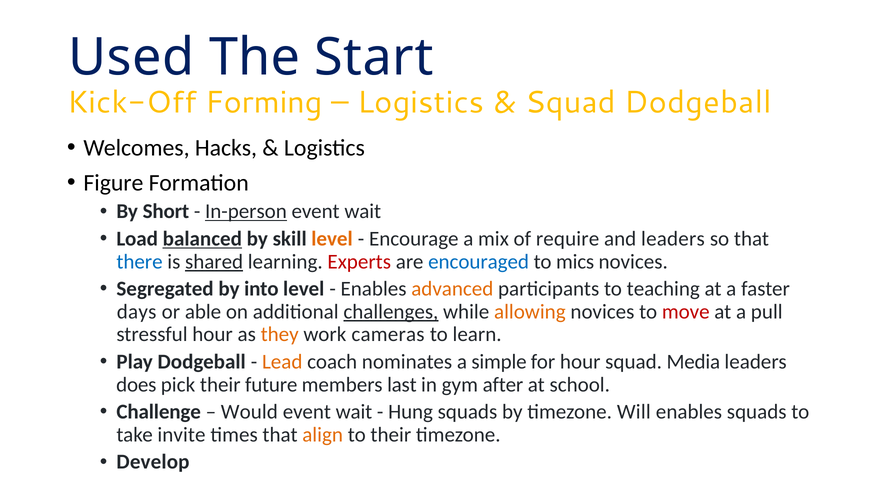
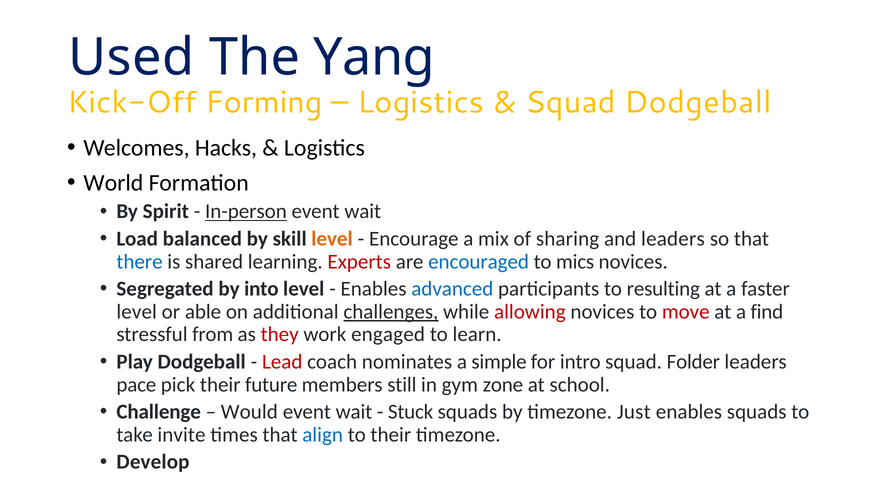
Start: Start -> Yang
Figure: Figure -> World
Short: Short -> Spirit
balanced underline: present -> none
require: require -> sharing
shared underline: present -> none
advanced colour: orange -> blue
teaching: teaching -> resulting
days at (137, 311): days -> level
allowing colour: orange -> red
pull: pull -> find
stressful hour: hour -> from
they colour: orange -> red
cameras: cameras -> engaged
Lead colour: orange -> red
for hour: hour -> intro
Media: Media -> Folder
does: does -> pace
last: last -> still
after: after -> zone
Hung: Hung -> Stuck
Will: Will -> Just
align colour: orange -> blue
